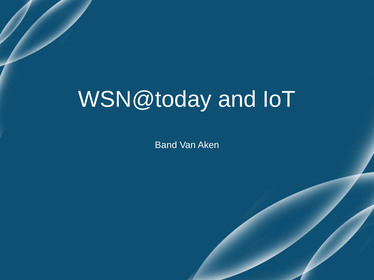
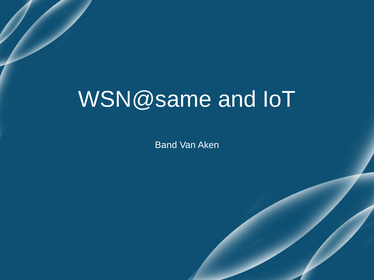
WSN@today: WSN@today -> WSN@same
